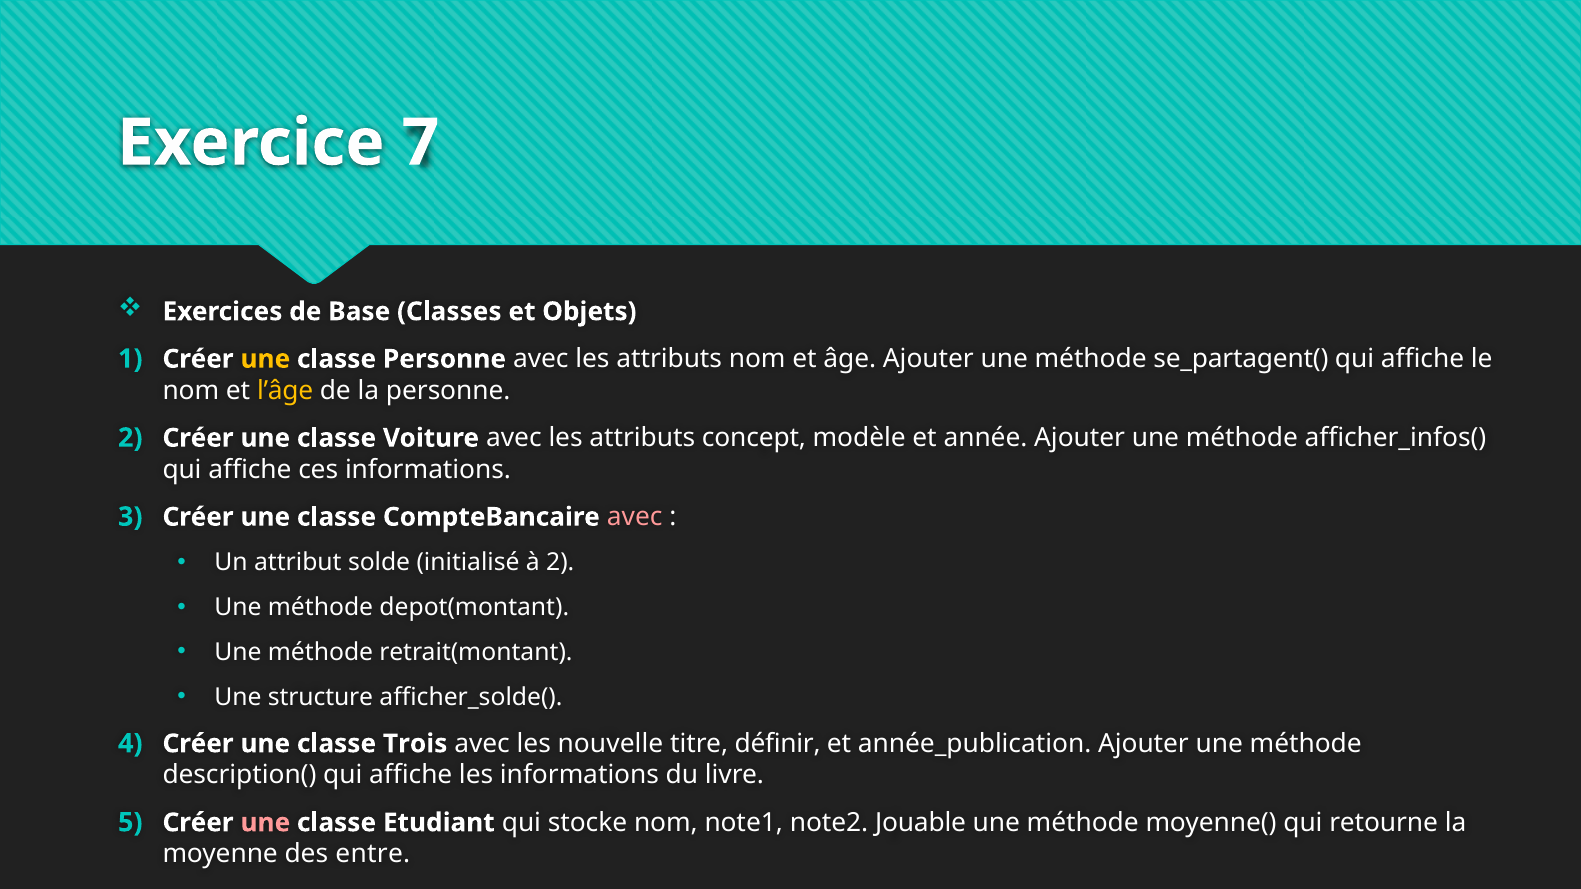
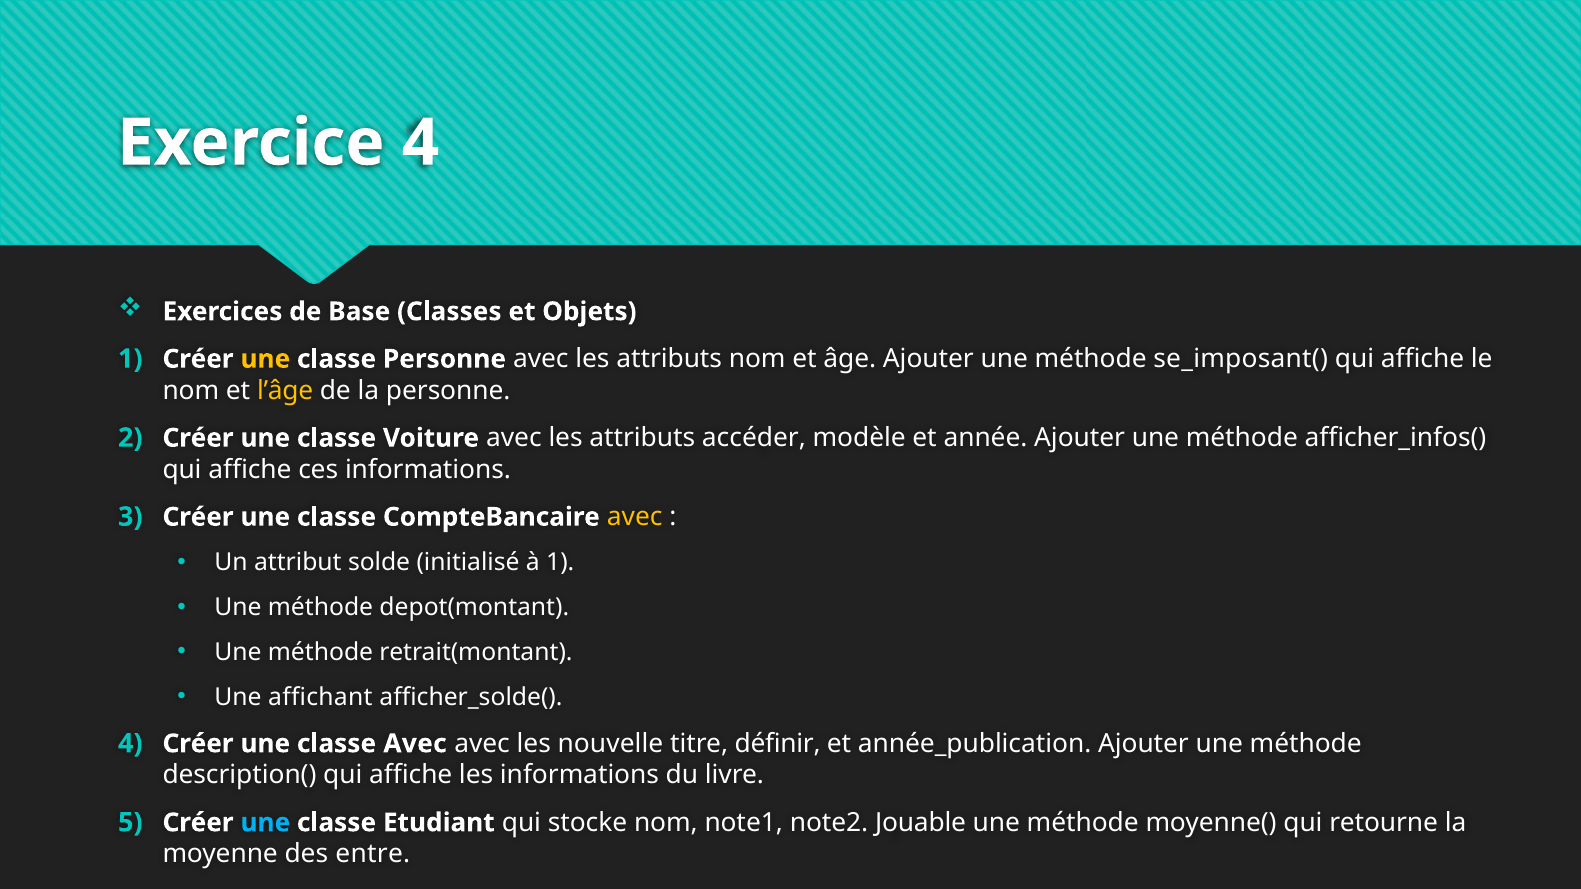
Exercice 7: 7 -> 4
se_partagent(: se_partagent( -> se_imposant(
concept: concept -> accéder
avec at (635, 517) colour: pink -> yellow
à 2: 2 -> 1
structure: structure -> affichant
classe Trois: Trois -> Avec
une at (265, 823) colour: pink -> light blue
